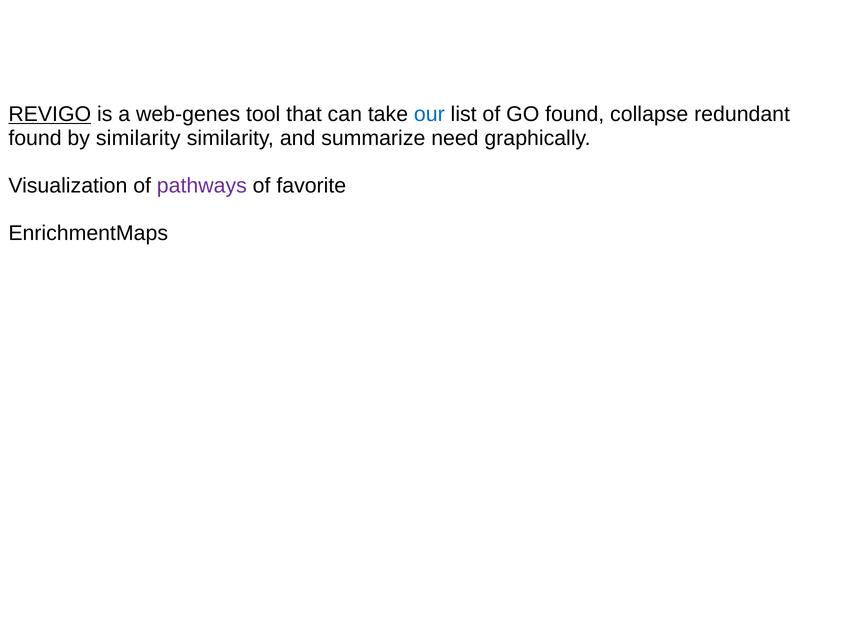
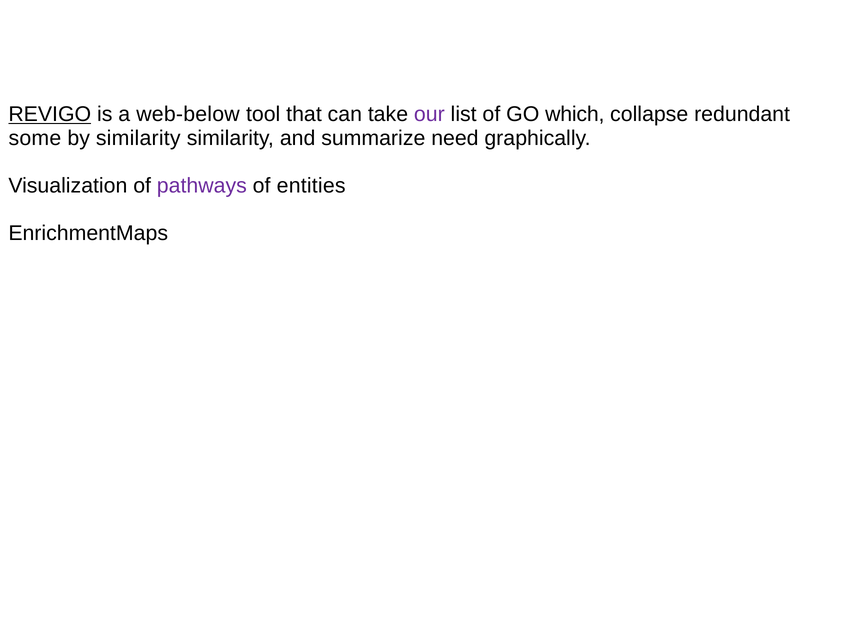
web-genes: web-genes -> web-below
our colour: blue -> purple
GO found: found -> which
found at (35, 138): found -> some
favorite: favorite -> entities
